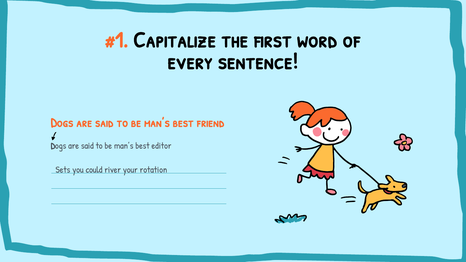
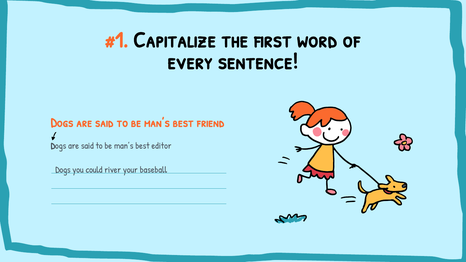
Sets at (63, 170): Sets -> Dogs
rotation: rotation -> baseball
